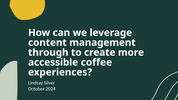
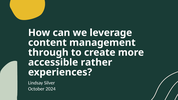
coffee: coffee -> rather
